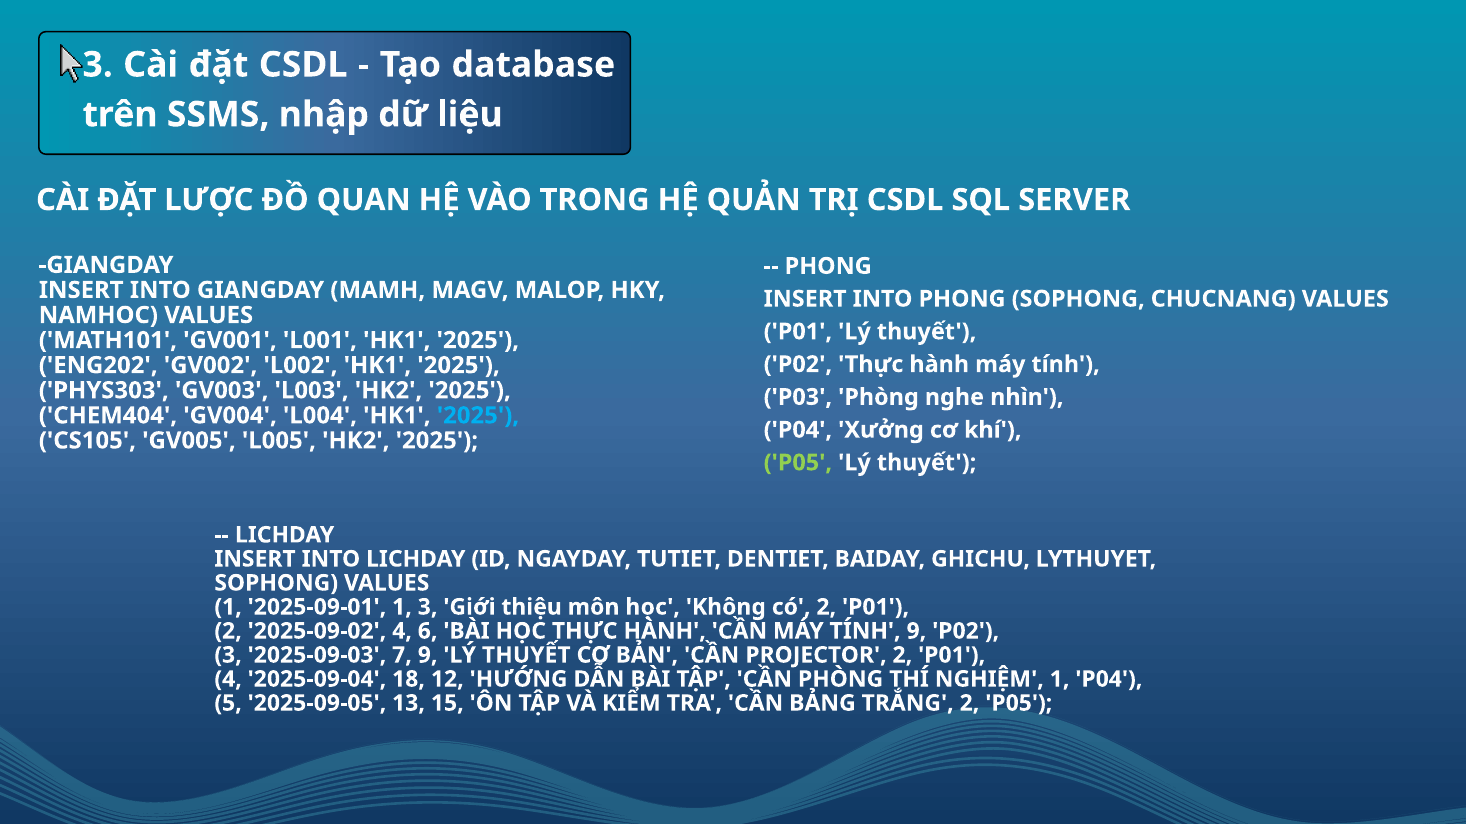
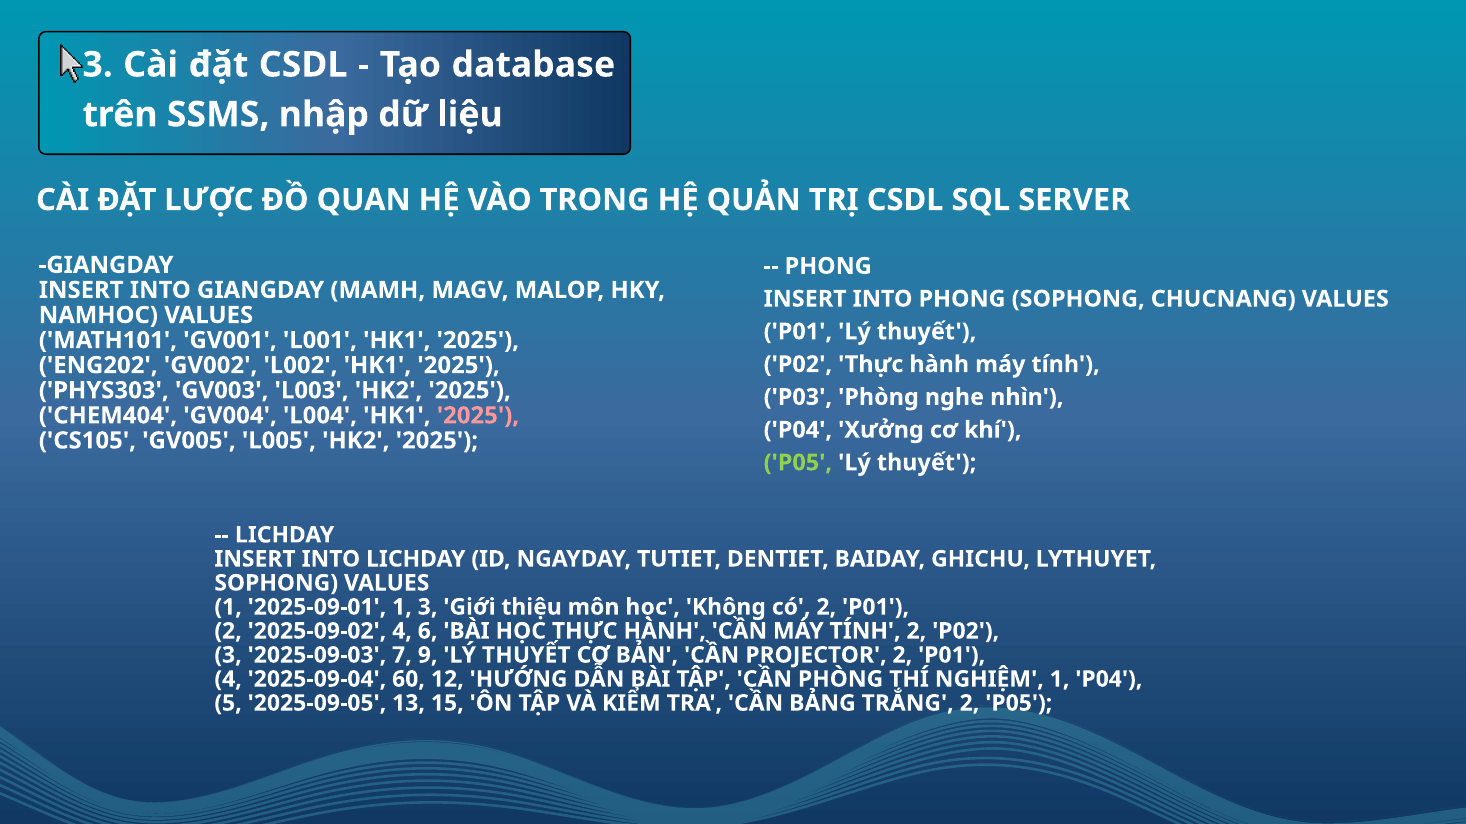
2025 at (478, 416) colour: light blue -> pink
TÍNH 9: 9 -> 2
18: 18 -> 60
